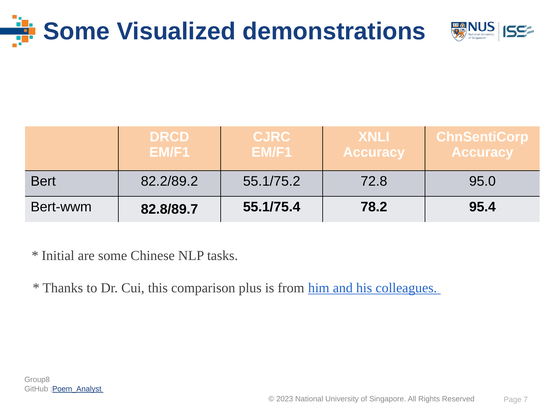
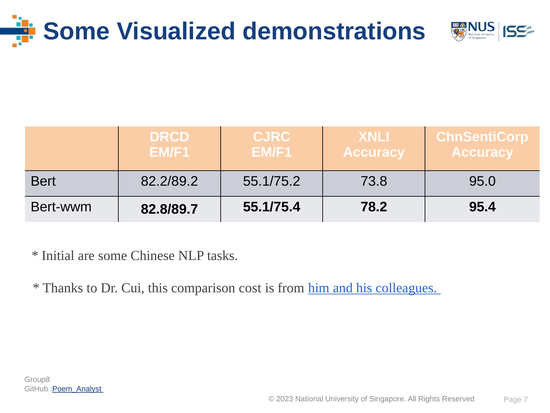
72.8: 72.8 -> 73.8
plus: plus -> cost
